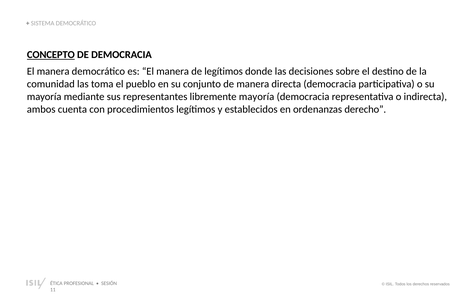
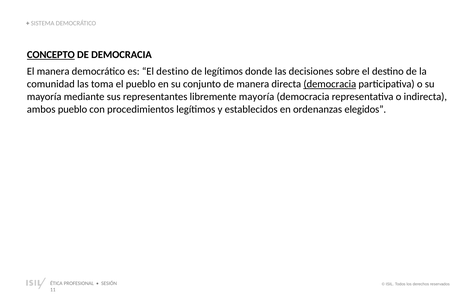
es El manera: manera -> destino
democracia at (330, 84) underline: none -> present
ambos cuenta: cuenta -> pueblo
derecho: derecho -> elegidos
